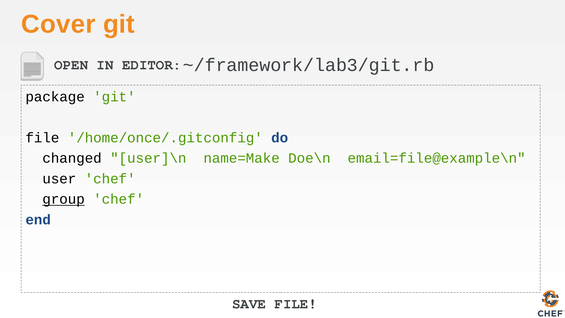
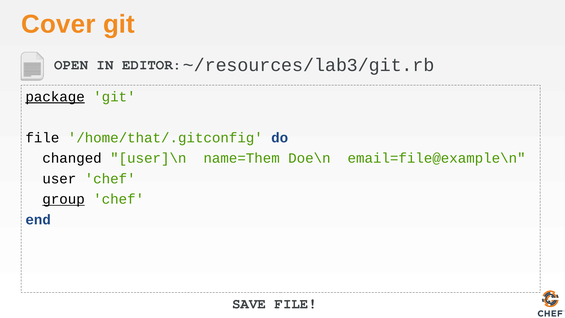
~/framework/lab3/git.rb: ~/framework/lab3/git.rb -> ~/resources/lab3/git.rb
package underline: none -> present
/home/once/.gitconfig: /home/once/.gitconfig -> /home/that/.gitconfig
name=Make: name=Make -> name=Them
